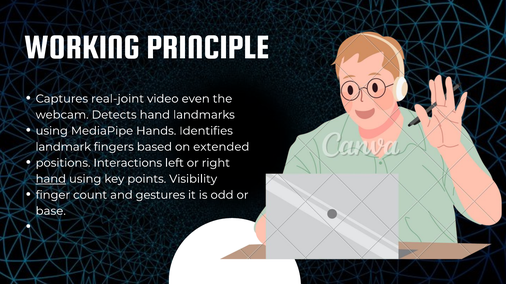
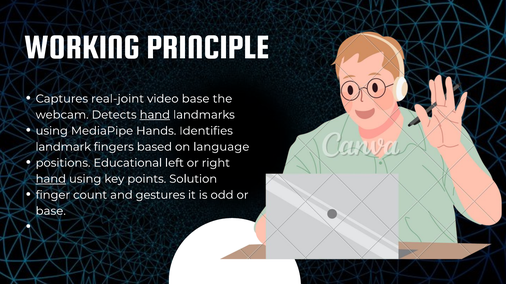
video even: even -> base
hand at (155, 115) underline: none -> present
extended: extended -> language
Interactions: Interactions -> Educational
Visibility: Visibility -> Solution
